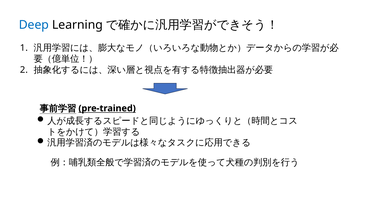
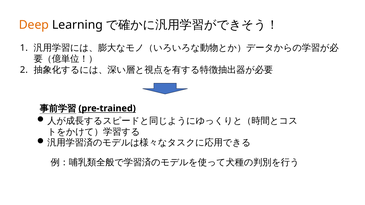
Deep colour: blue -> orange
